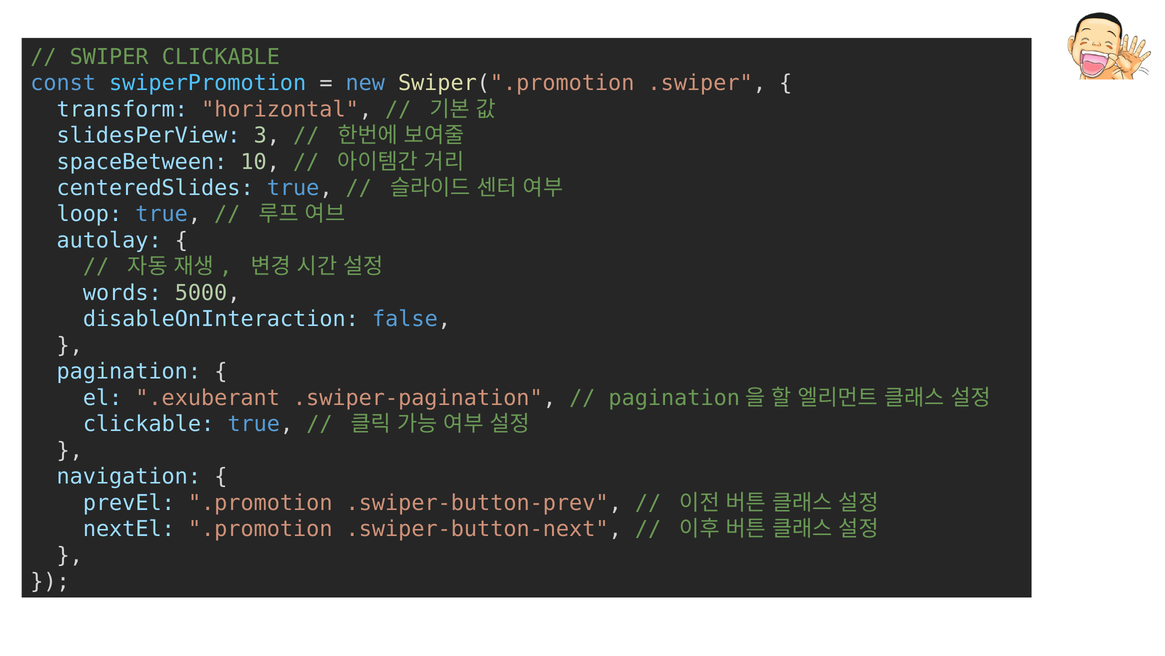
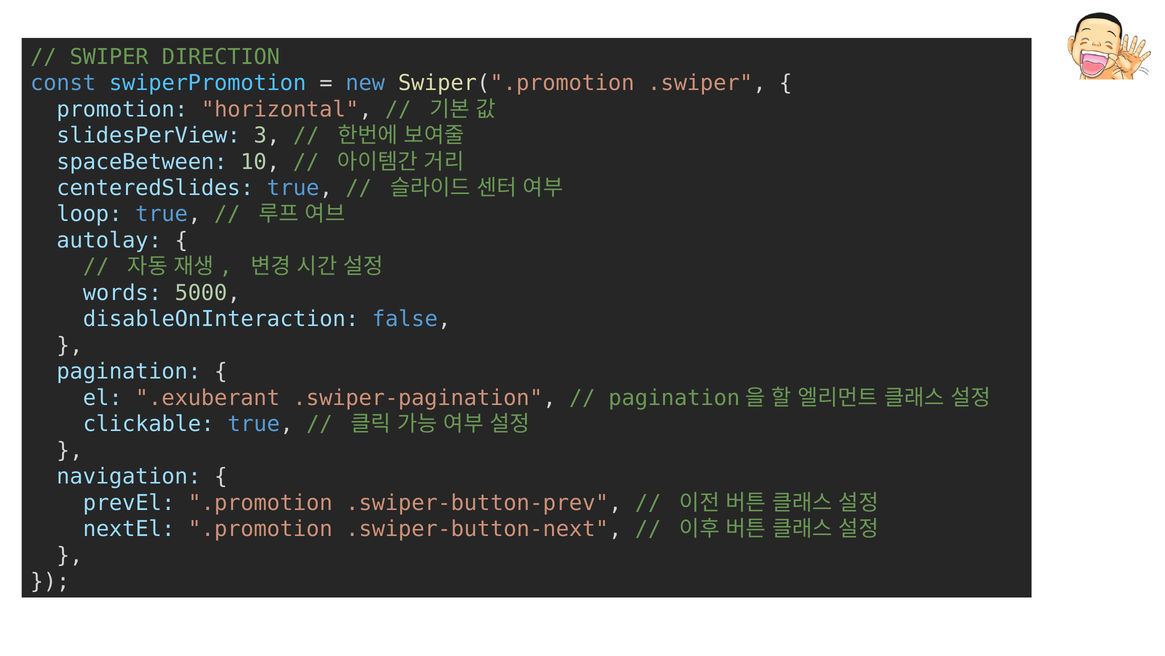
SWIPER CLICKABLE: CLICKABLE -> DIRECTION
transform: transform -> promotion
